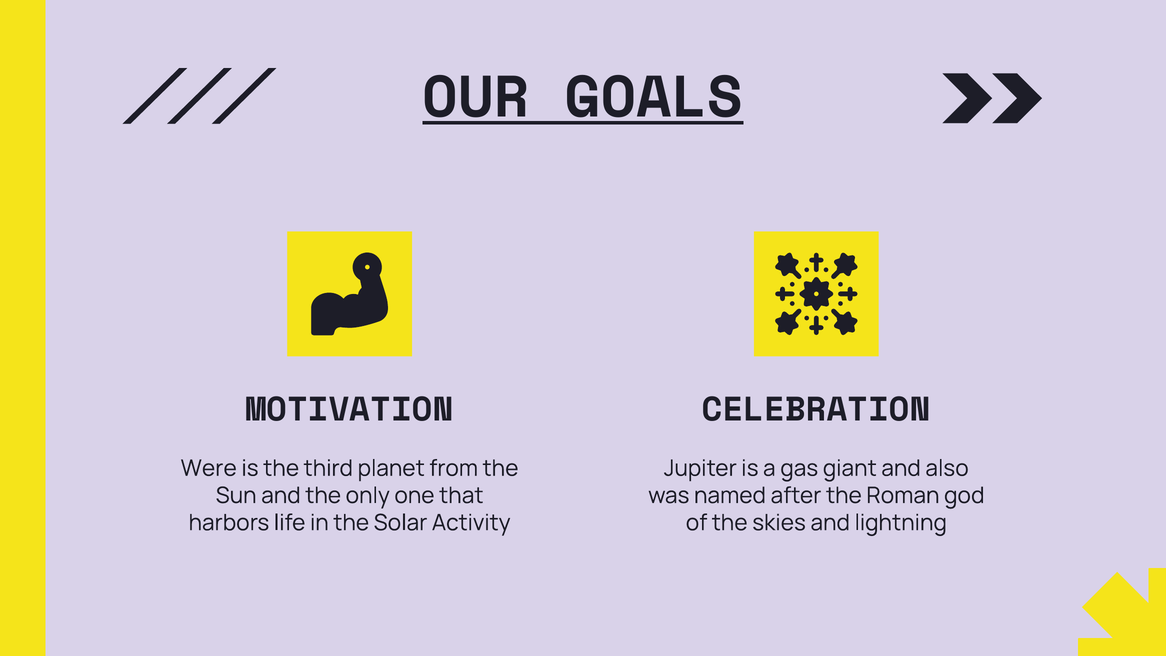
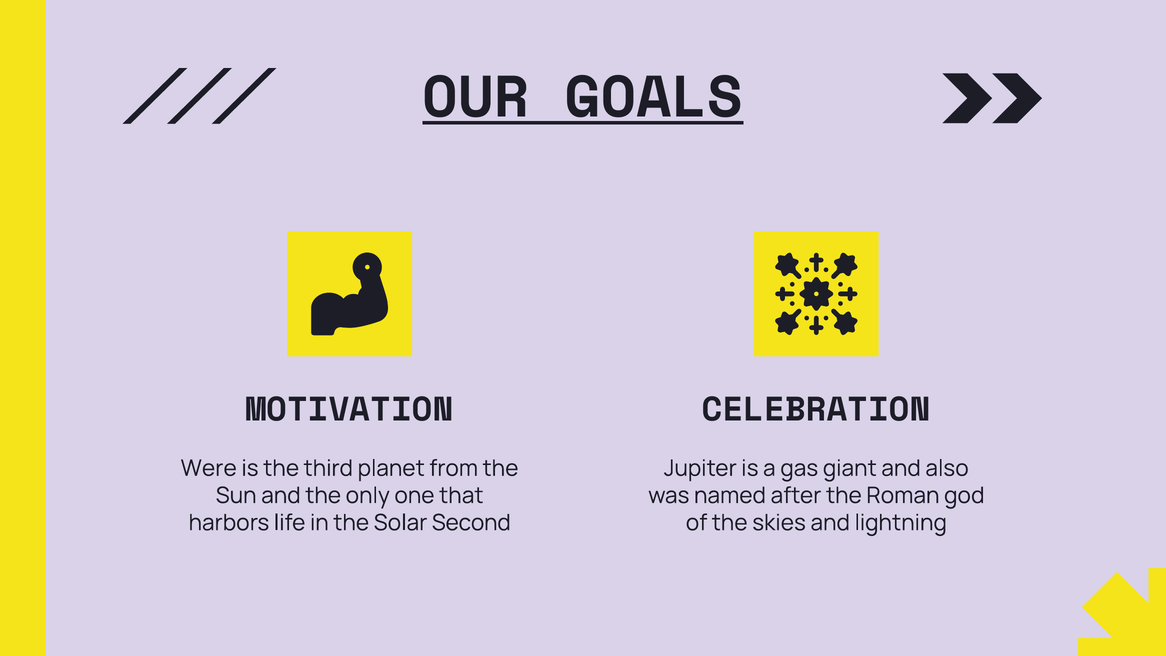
Activity: Activity -> Second
